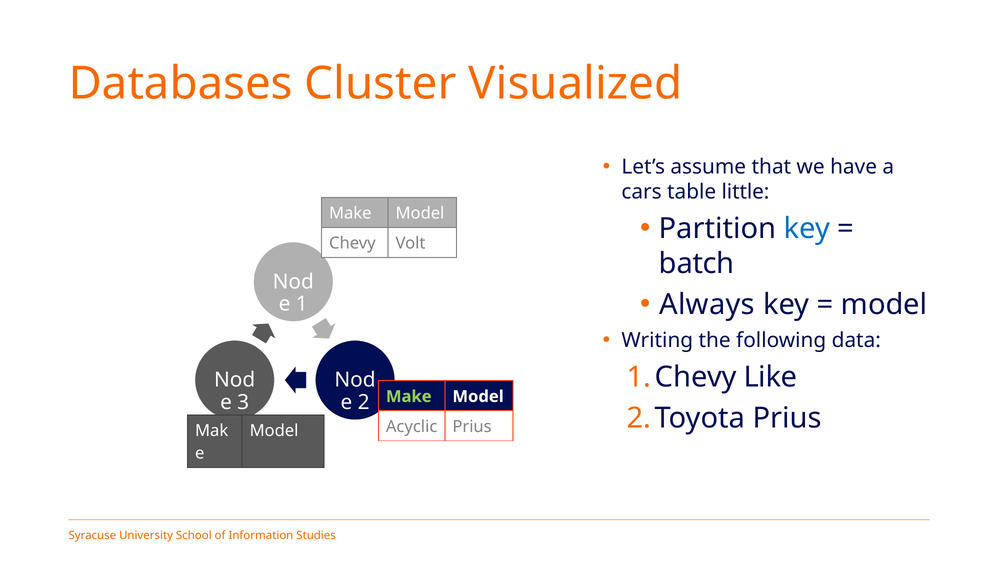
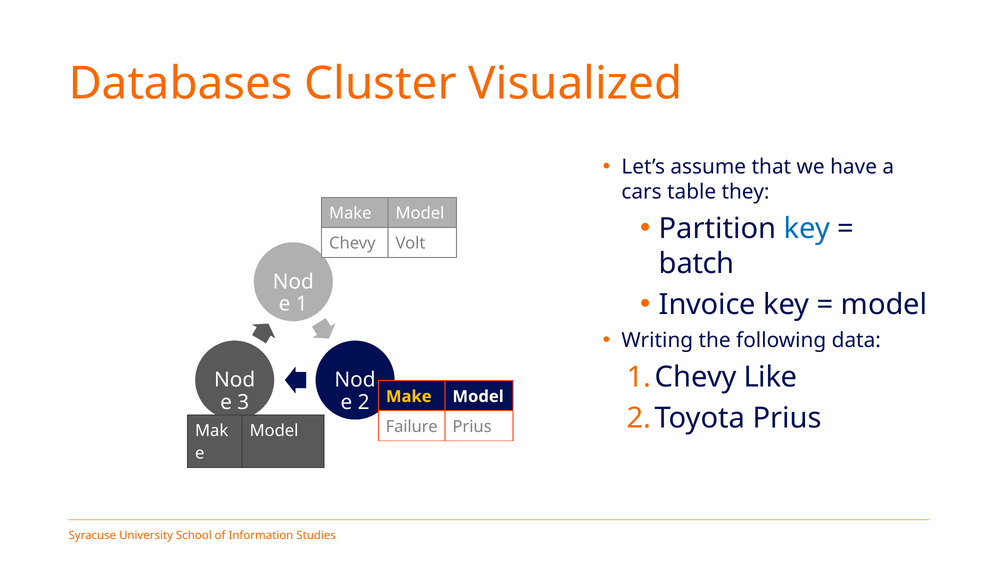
little: little -> they
Always: Always -> Invoice
Make at (409, 397) colour: light green -> yellow
Acyclic: Acyclic -> Failure
